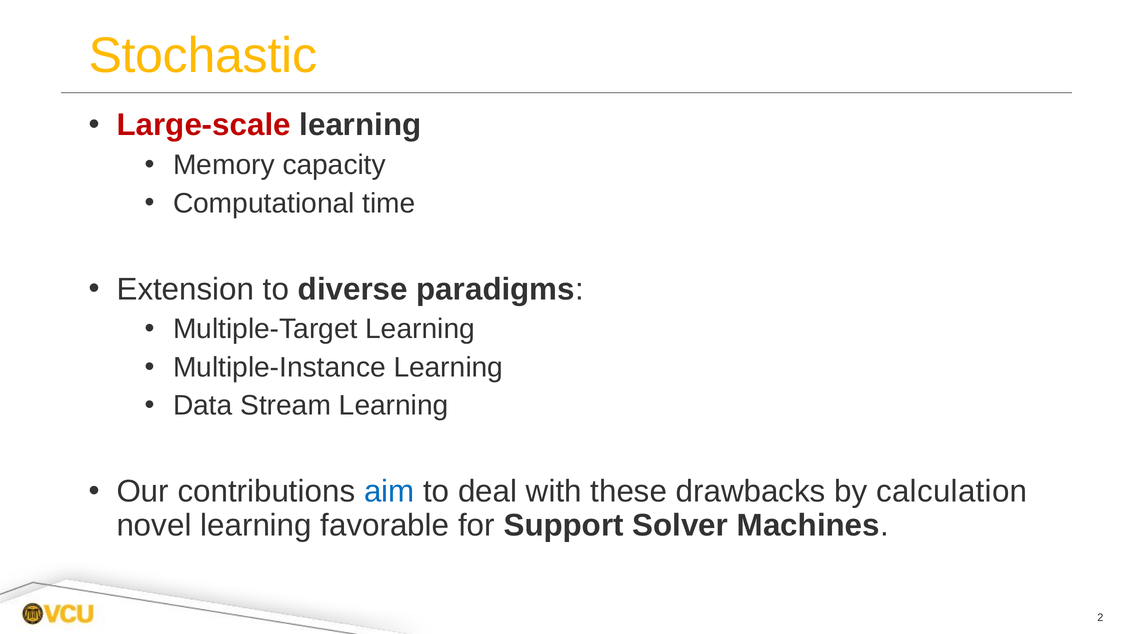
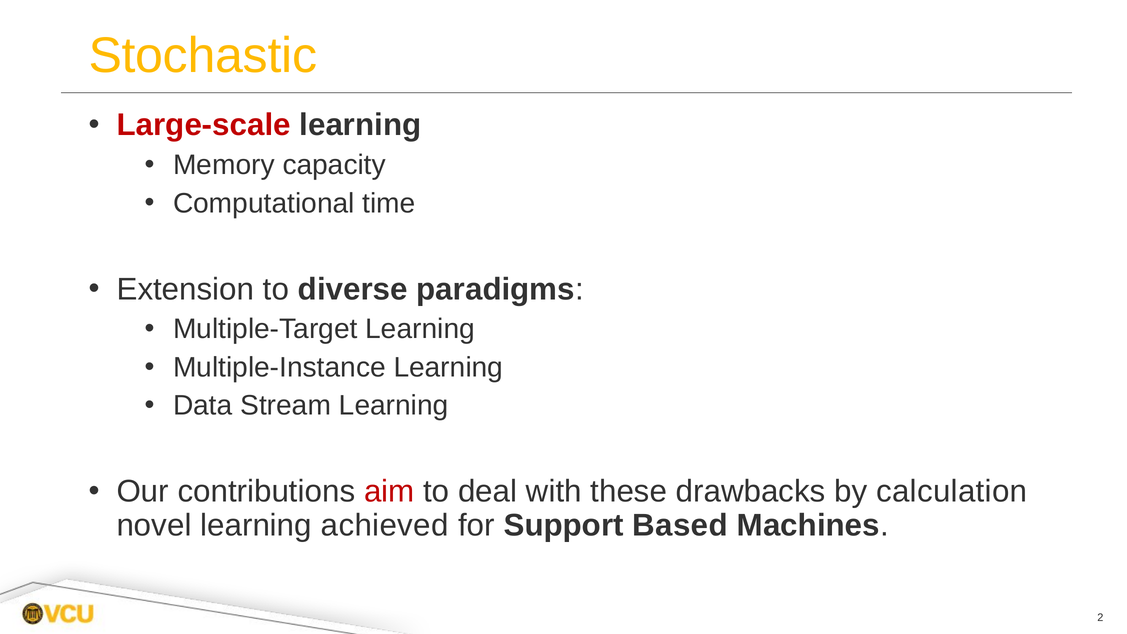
aim colour: blue -> red
favorable: favorable -> achieved
Solver: Solver -> Based
